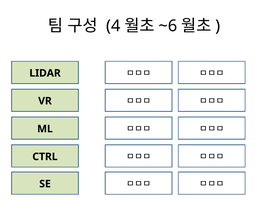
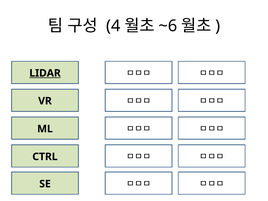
LIDAR underline: none -> present
